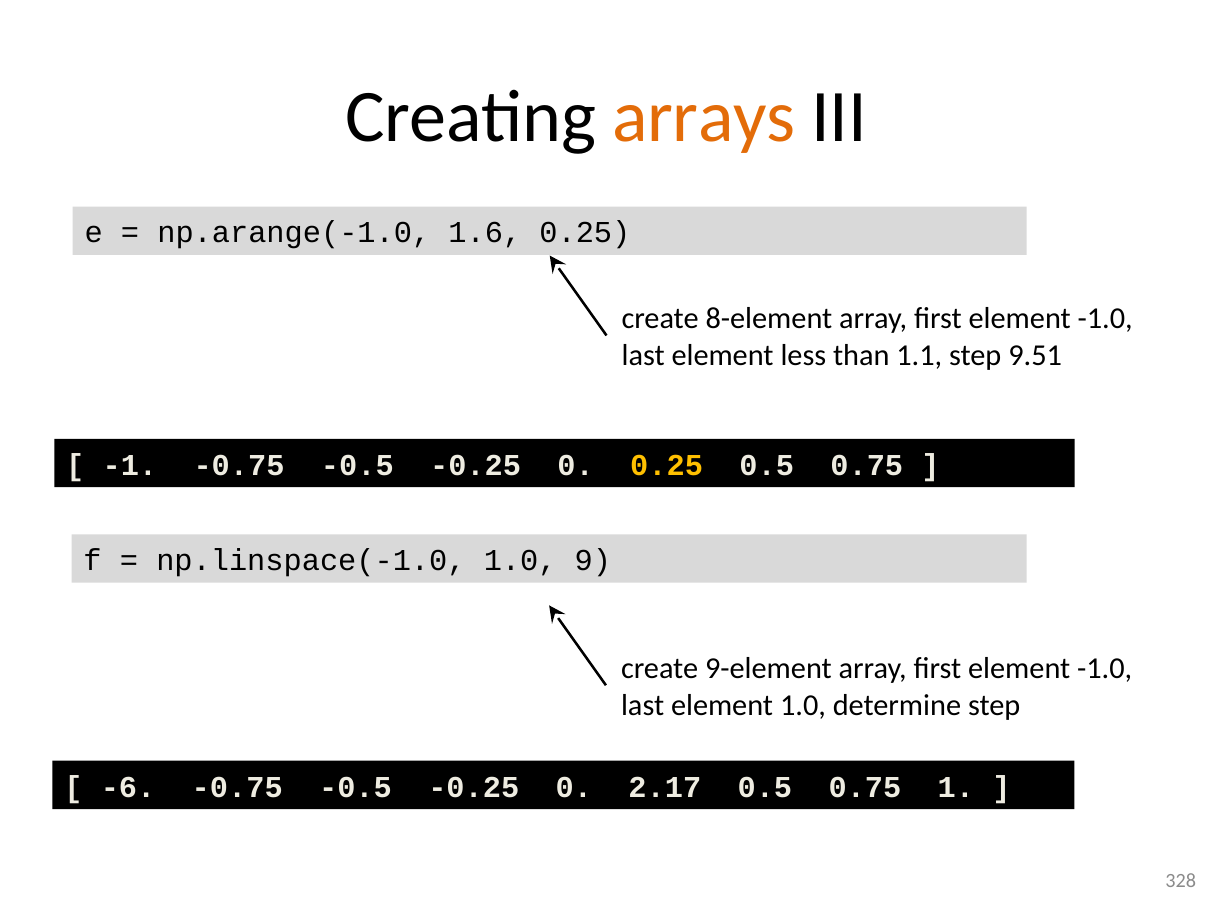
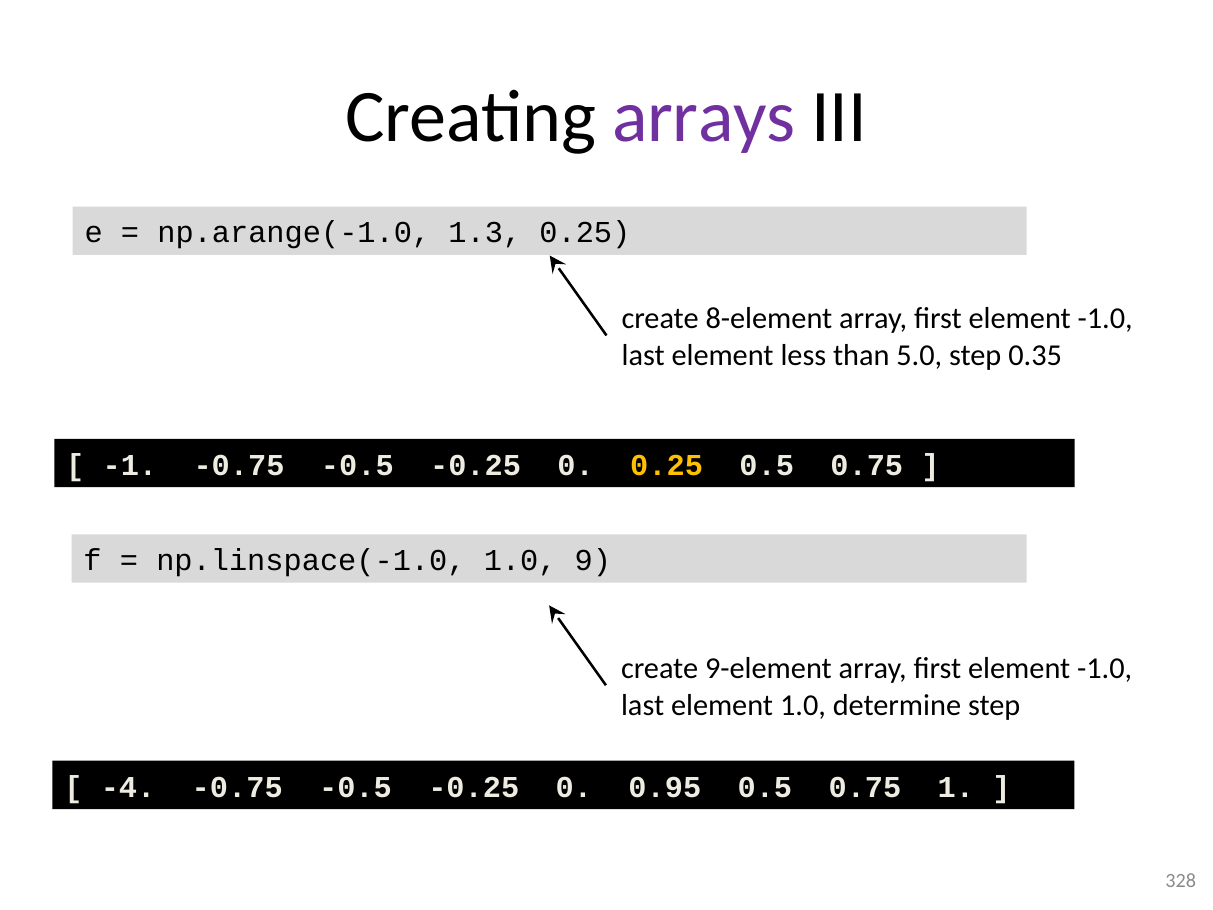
arrays colour: orange -> purple
1.6: 1.6 -> 1.3
1.1: 1.1 -> 5.0
9.51: 9.51 -> 0.35
-6: -6 -> -4
2.17: 2.17 -> 0.95
